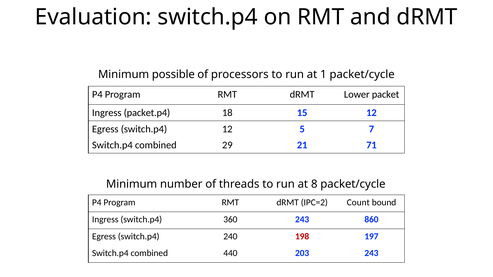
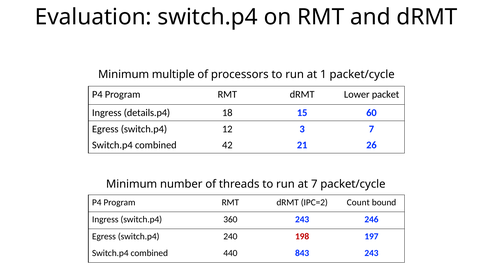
possible: possible -> multiple
packet.p4: packet.p4 -> details.p4
15 12: 12 -> 60
5: 5 -> 3
29: 29 -> 42
71: 71 -> 26
at 8: 8 -> 7
860: 860 -> 246
203: 203 -> 843
